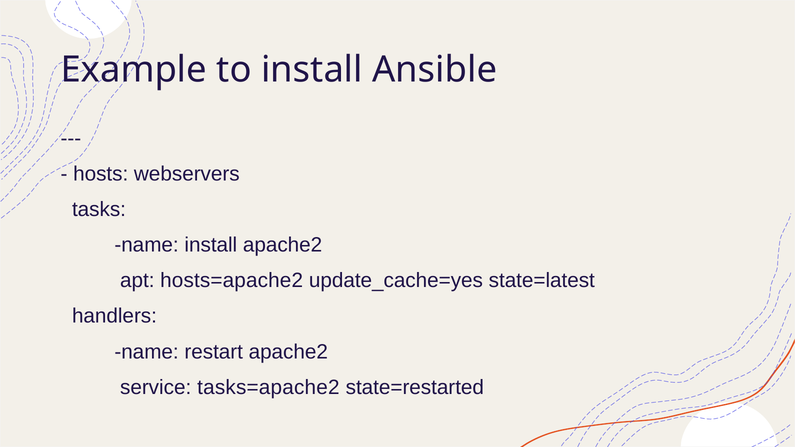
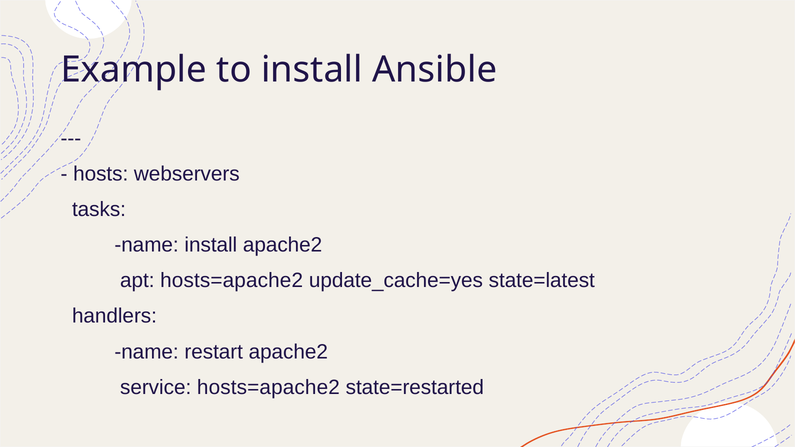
service tasks=apache2: tasks=apache2 -> hosts=apache2
